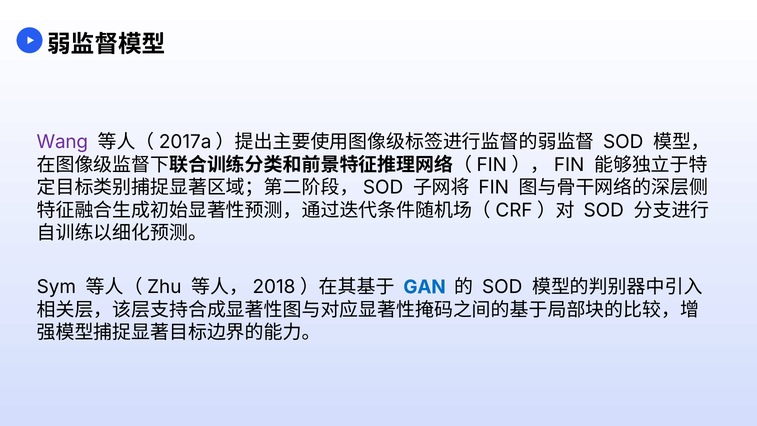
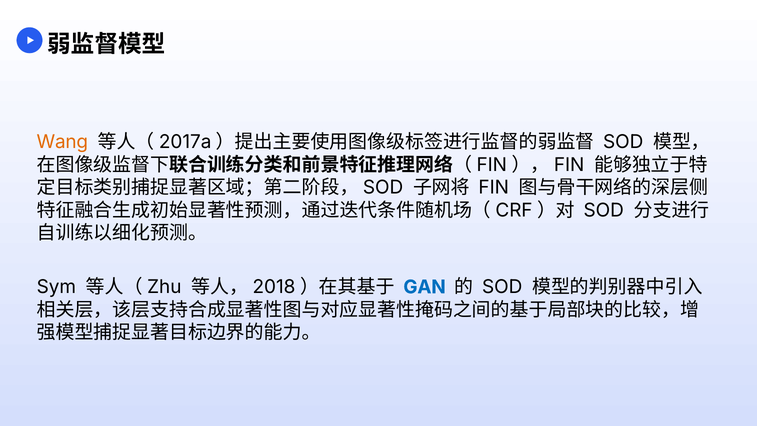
Wang colour: purple -> orange
